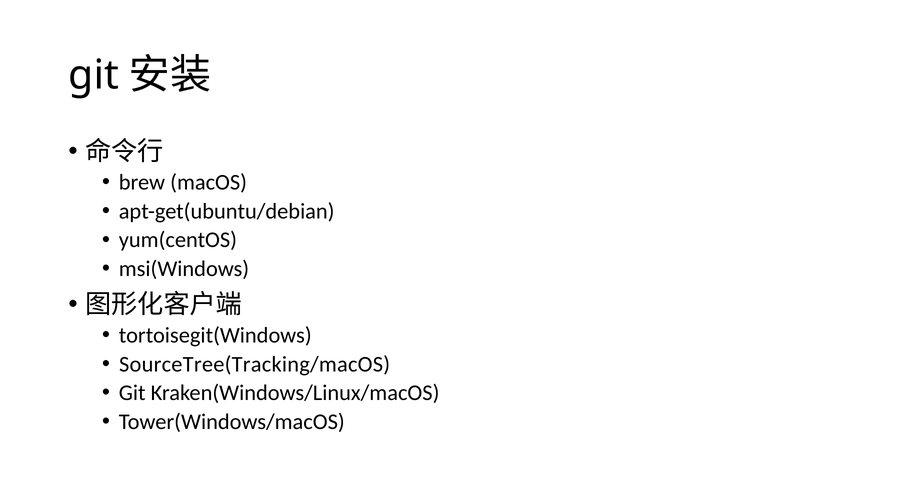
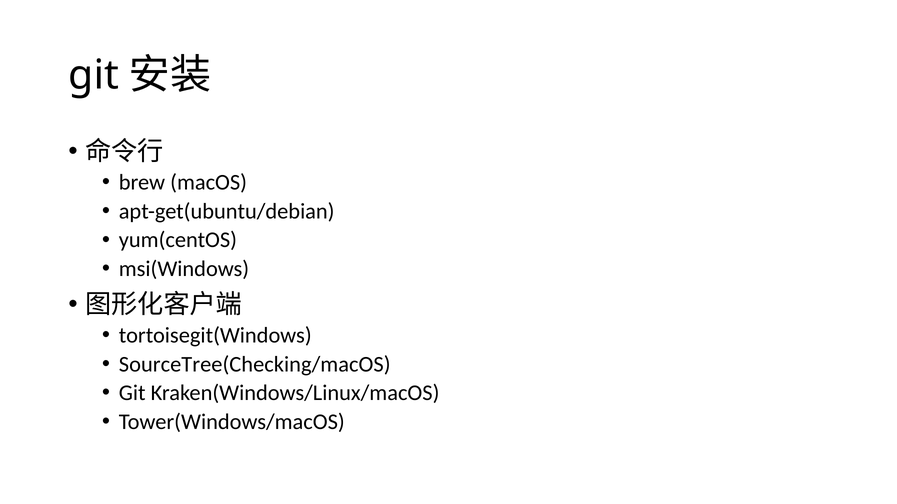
SourceTree(Tracking/macOS: SourceTree(Tracking/macOS -> SourceTree(Checking/macOS
